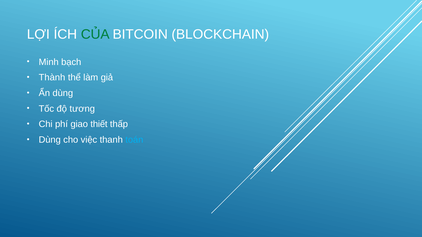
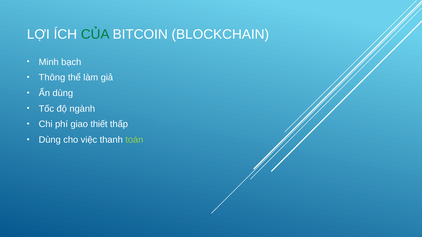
Thành: Thành -> Thông
tương: tương -> ngành
toán colour: light blue -> light green
